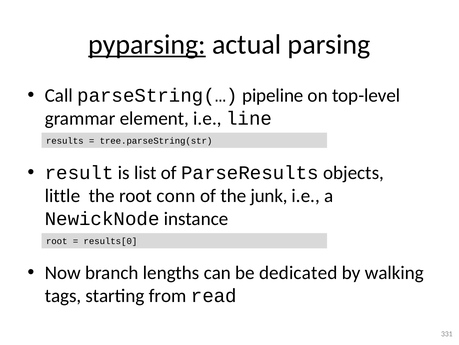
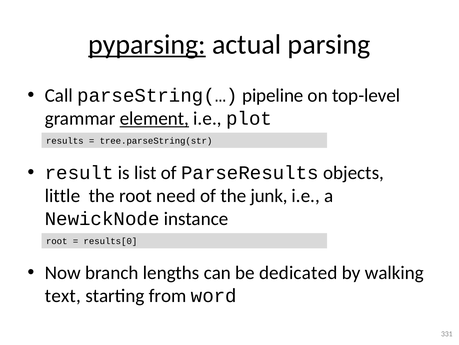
element underline: none -> present
line: line -> plot
conn: conn -> need
tags: tags -> text
read: read -> word
